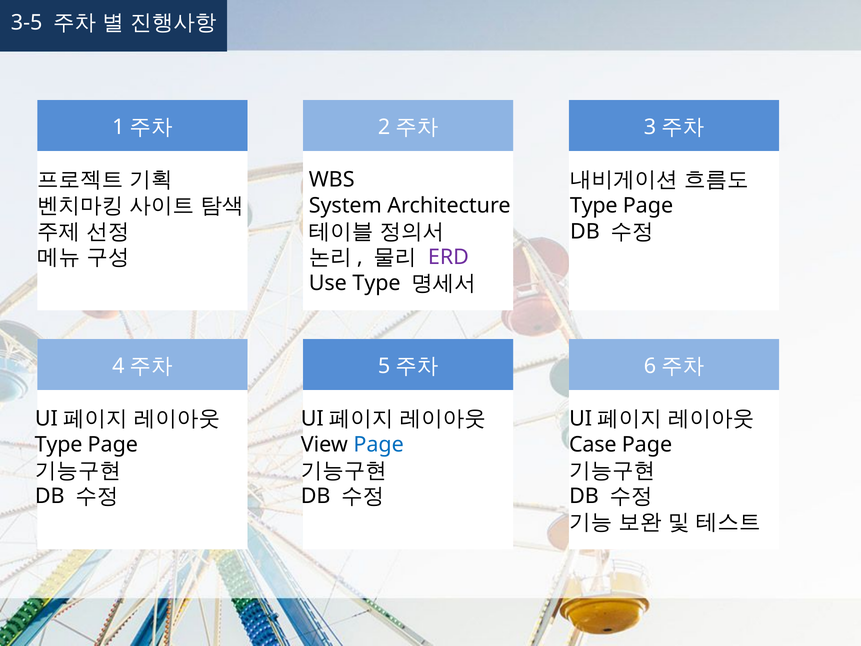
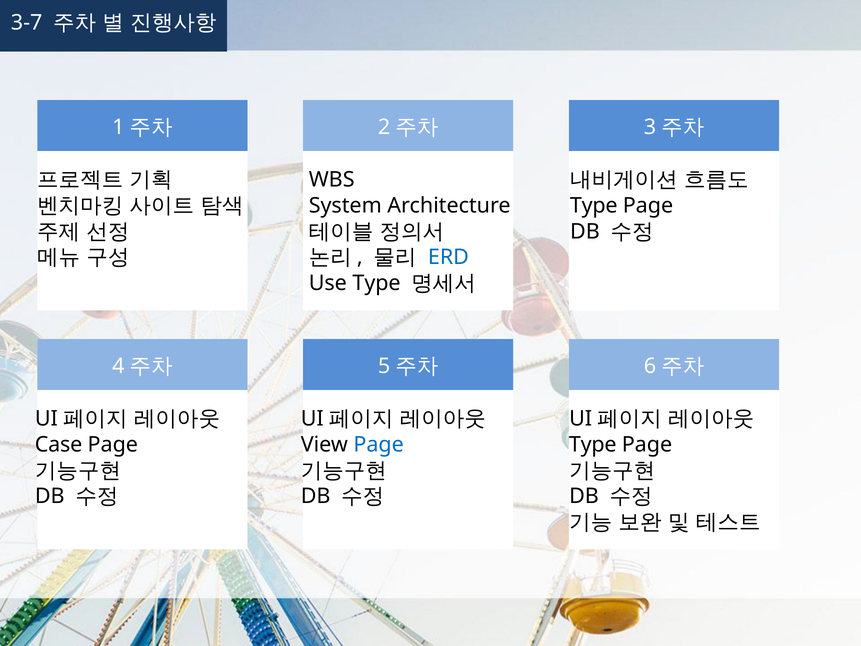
3-5: 3-5 -> 3-7
ERD colour: purple -> blue
Type at (59, 444): Type -> Case
Case at (593, 444): Case -> Type
